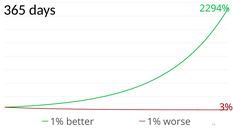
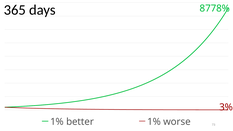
2294%: 2294% -> 8778%
